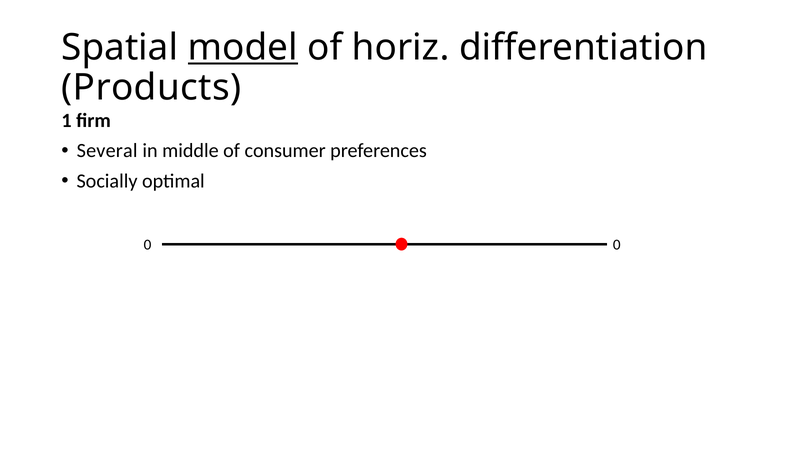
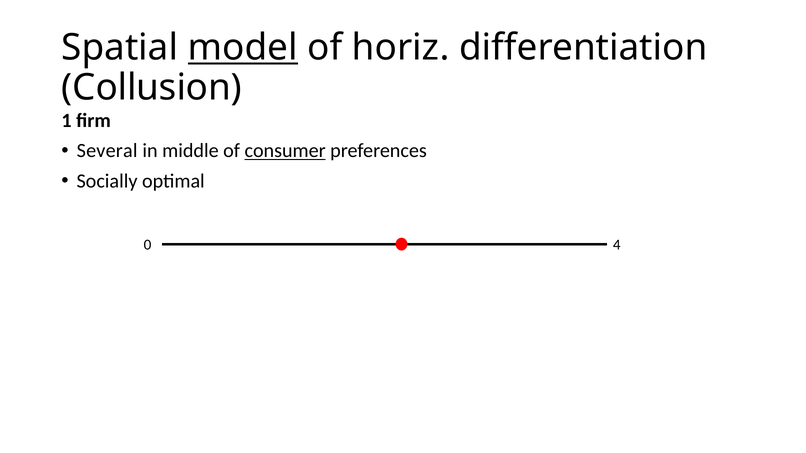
Products: Products -> Collusion
consumer underline: none -> present
0 0: 0 -> 4
